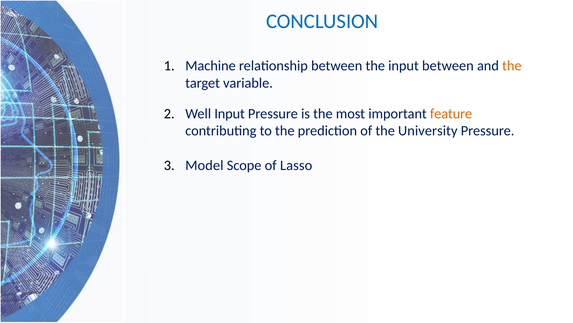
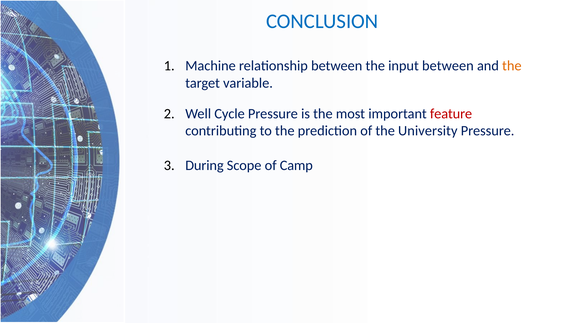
Well Input: Input -> Cycle
feature colour: orange -> red
Model: Model -> During
Lasso: Lasso -> Camp
